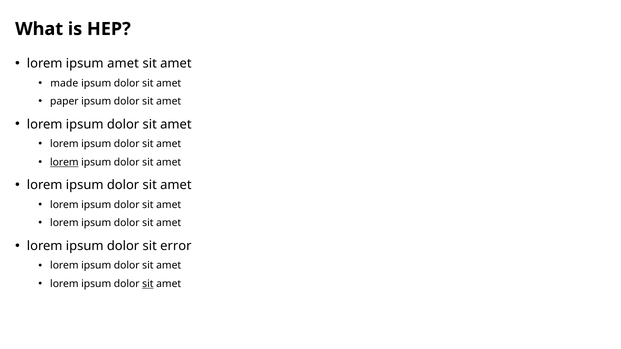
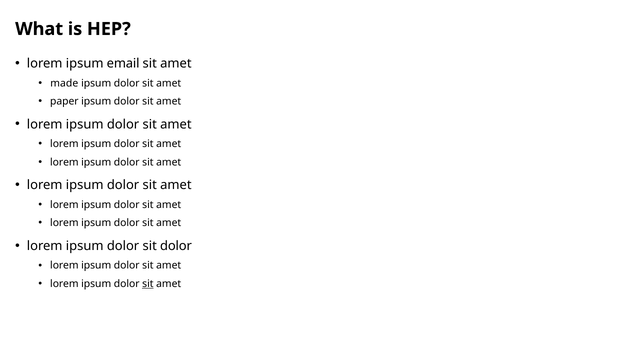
ipsum amet: amet -> email
lorem at (64, 162) underline: present -> none
sit error: error -> dolor
